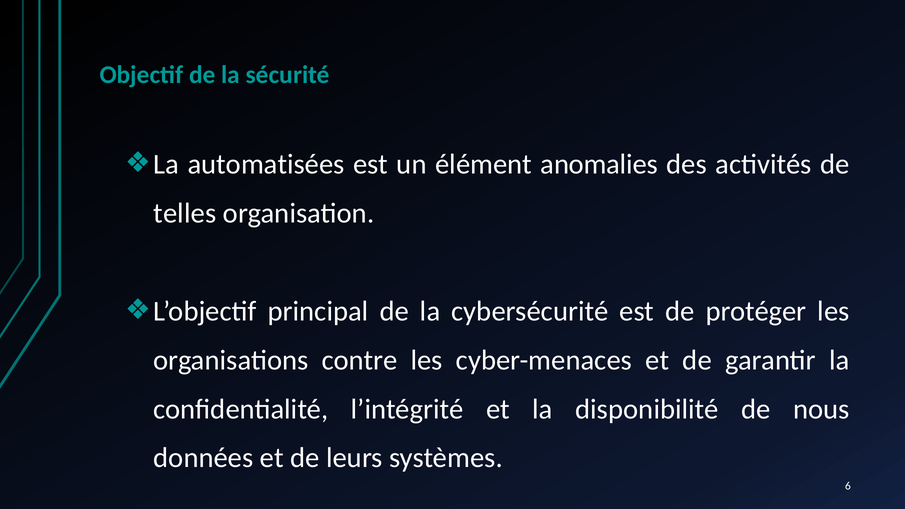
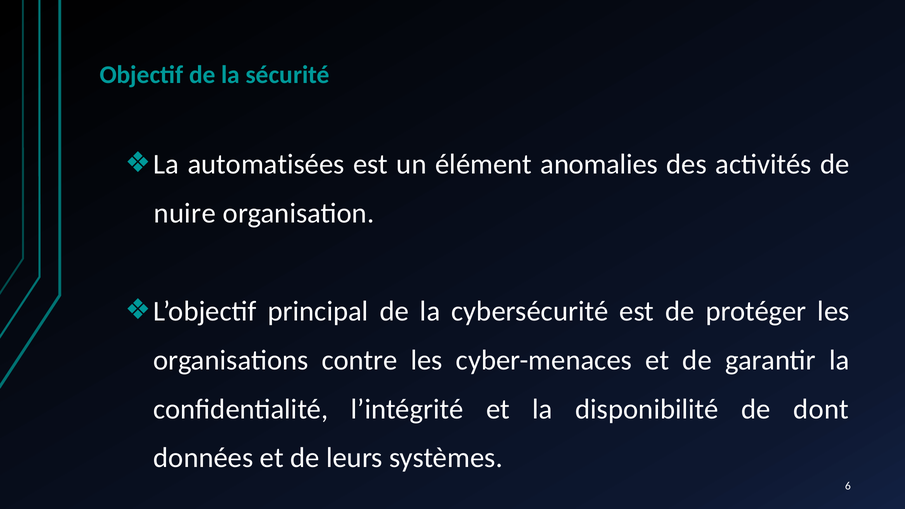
telles: telles -> nuire
nous: nous -> dont
